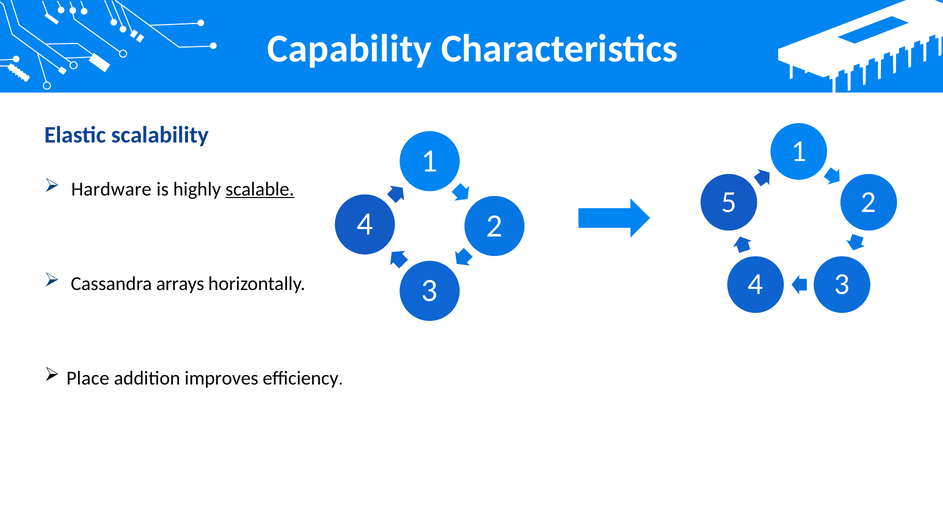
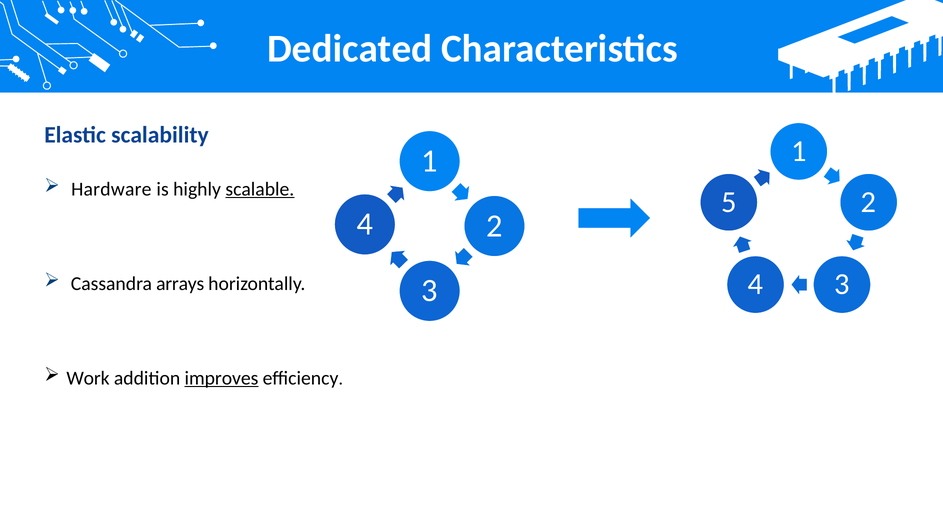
Capability: Capability -> Dedicated
Place: Place -> Work
improves underline: none -> present
